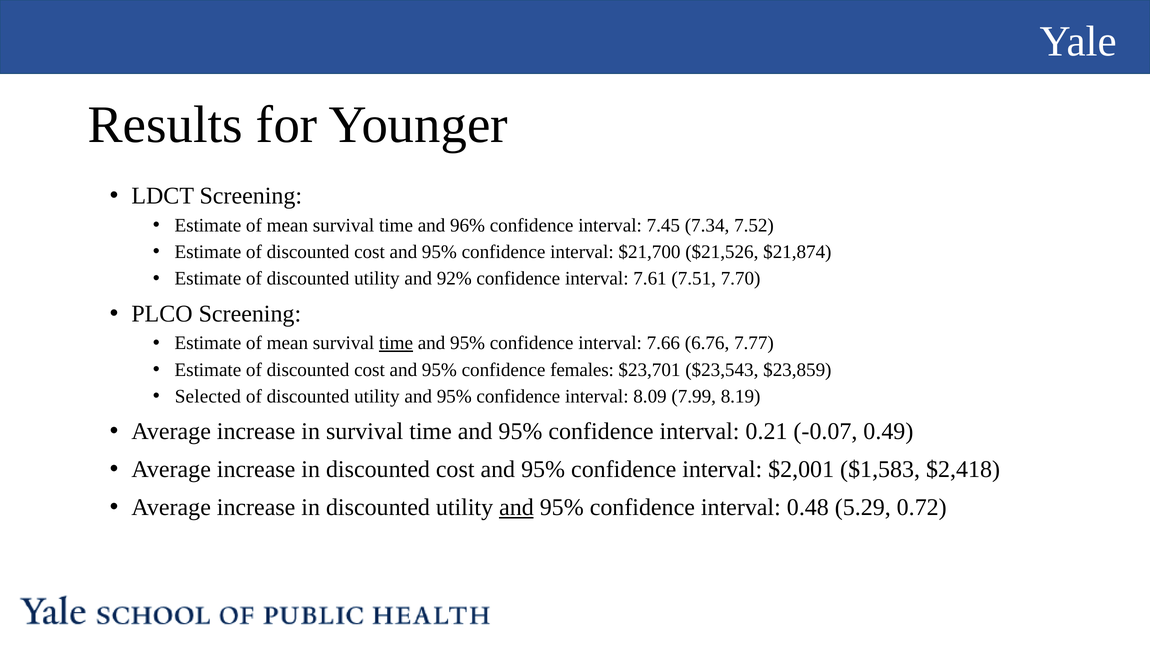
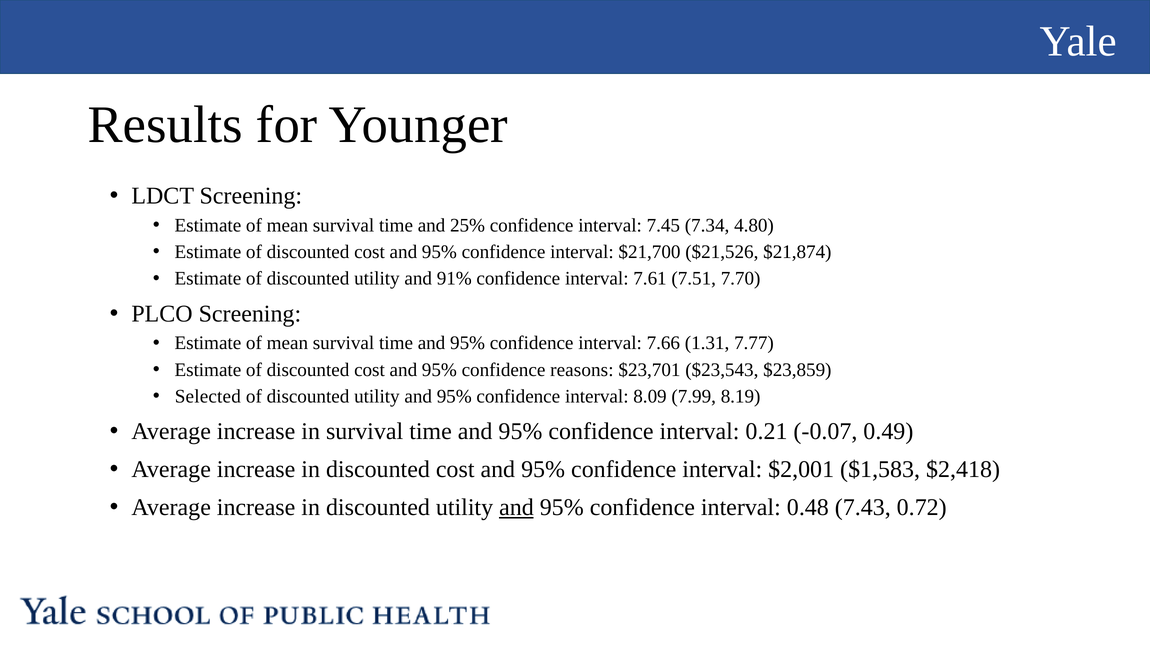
96%: 96% -> 25%
7.52: 7.52 -> 4.80
92%: 92% -> 91%
time at (396, 343) underline: present -> none
6.76: 6.76 -> 1.31
females: females -> reasons
5.29: 5.29 -> 7.43
